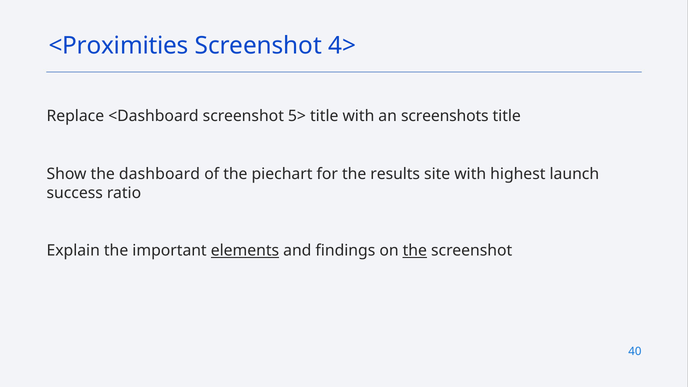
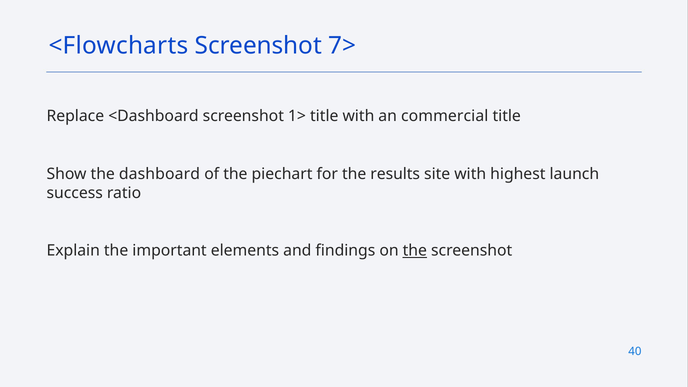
<Proximities: <Proximities -> <Flowcharts
4>: 4> -> 7>
5>: 5> -> 1>
screenshots: screenshots -> commercial
elements underline: present -> none
